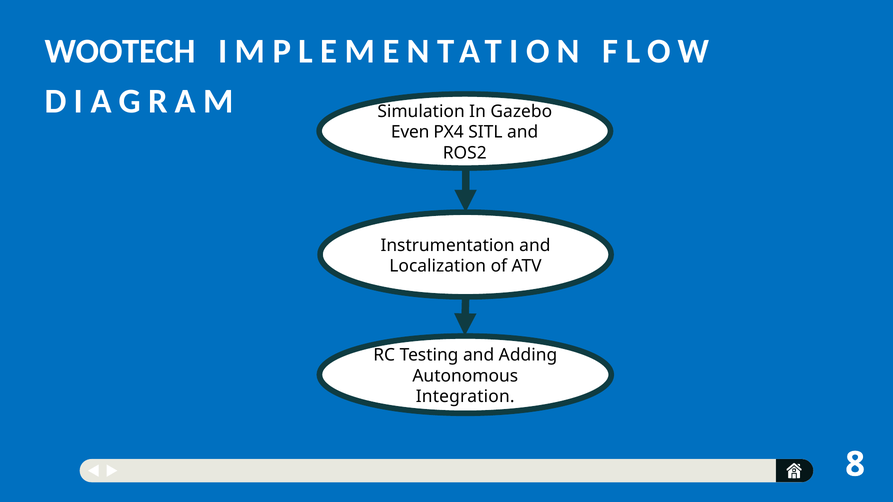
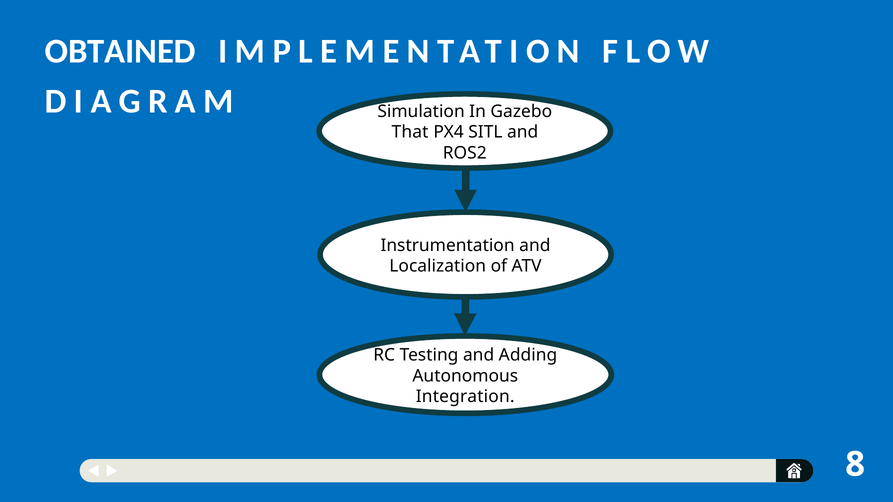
WOOTECH: WOOTECH -> OBTAINED
Even: Even -> That
